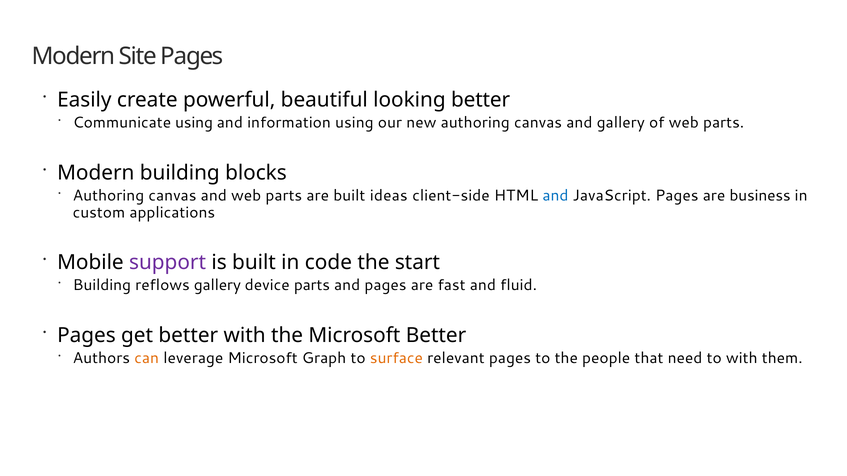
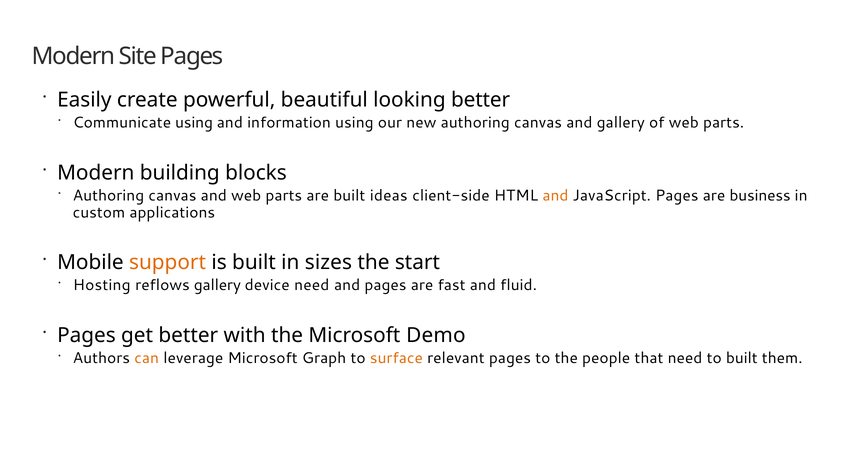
and at (555, 196) colour: blue -> orange
support colour: purple -> orange
code: code -> sizes
Building at (102, 286): Building -> Hosting
device parts: parts -> need
Microsoft Better: Better -> Demo
to with: with -> built
